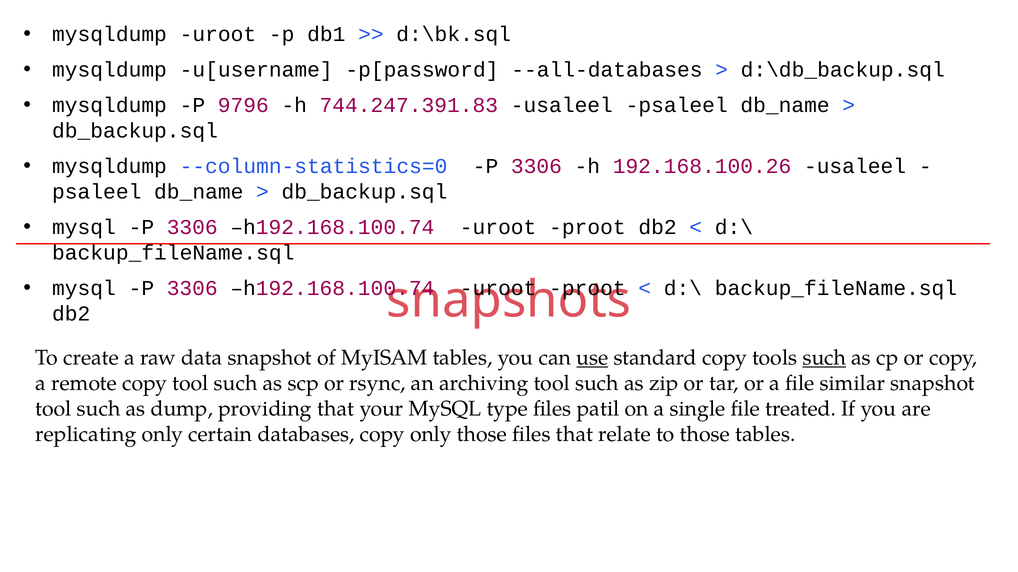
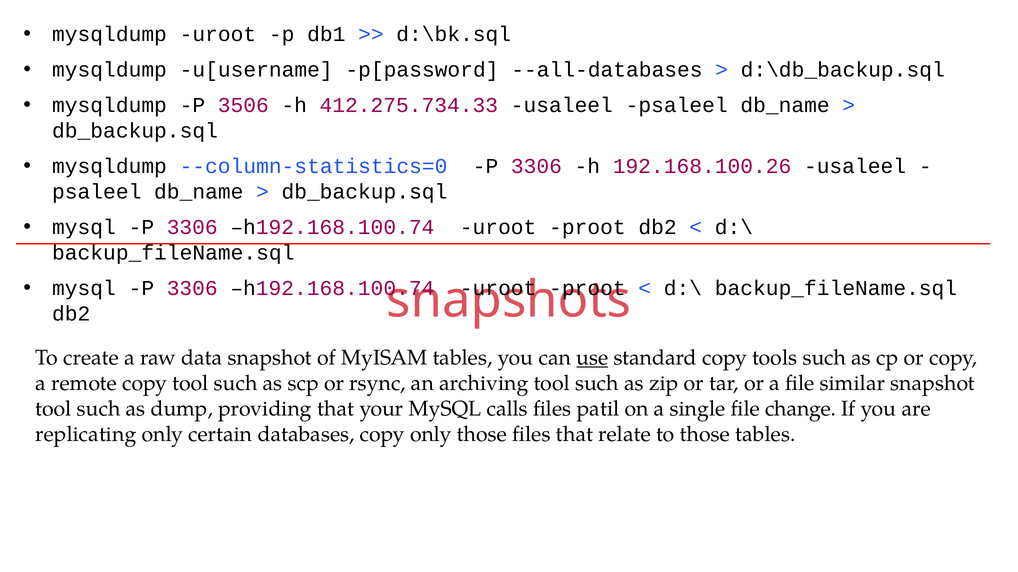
9796: 9796 -> 3506
744.247.391.83: 744.247.391.83 -> 412.275.734.33
such at (824, 358) underline: present -> none
type: type -> calls
treated: treated -> change
